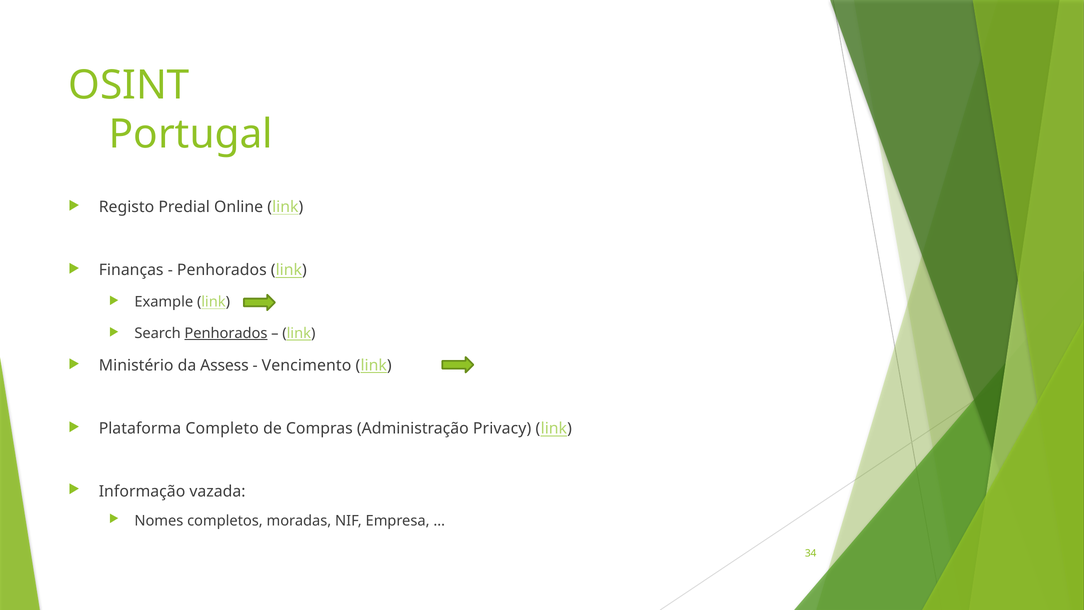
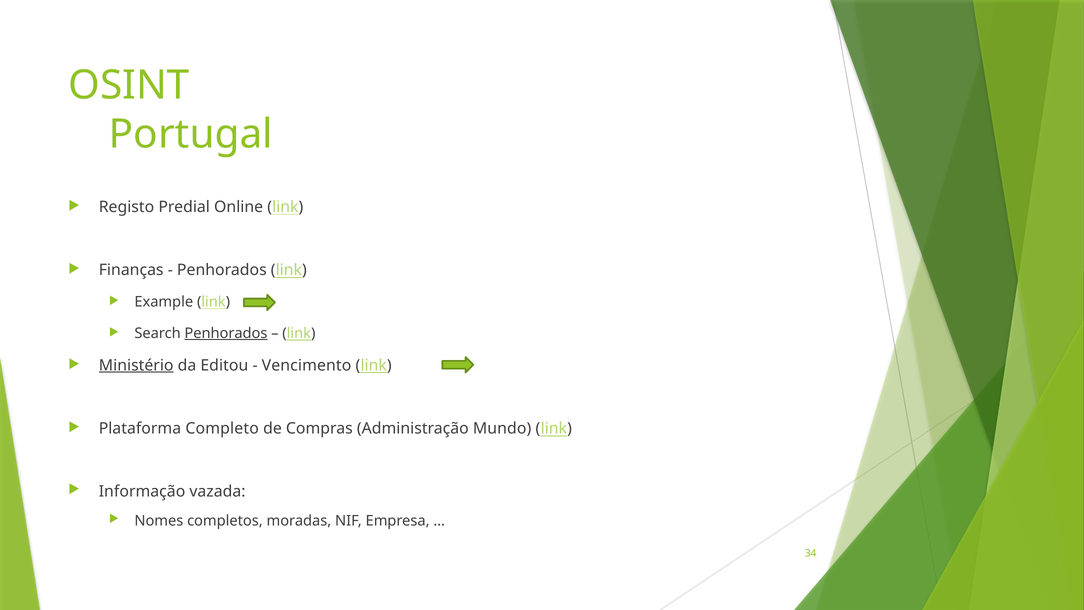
Ministério underline: none -> present
Assess: Assess -> Editou
Privacy: Privacy -> Mundo
